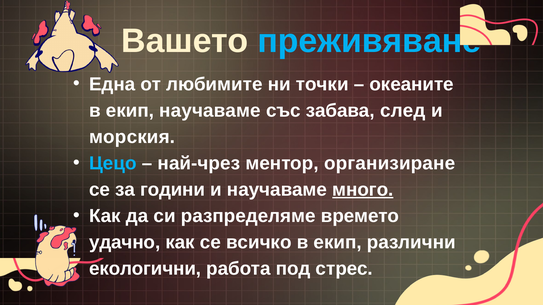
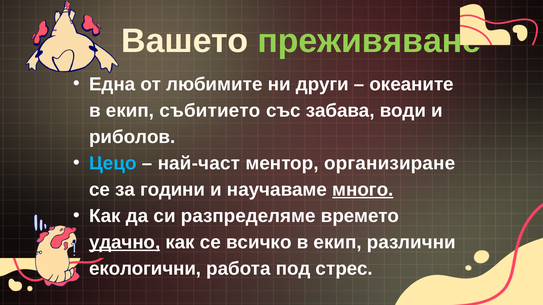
преживяване colour: light blue -> light green
точки: точки -> други
екип научаваме: научаваме -> събитието
след: след -> води
морския: морския -> риболов
най-чрез: най-чрез -> най-част
удачно underline: none -> present
